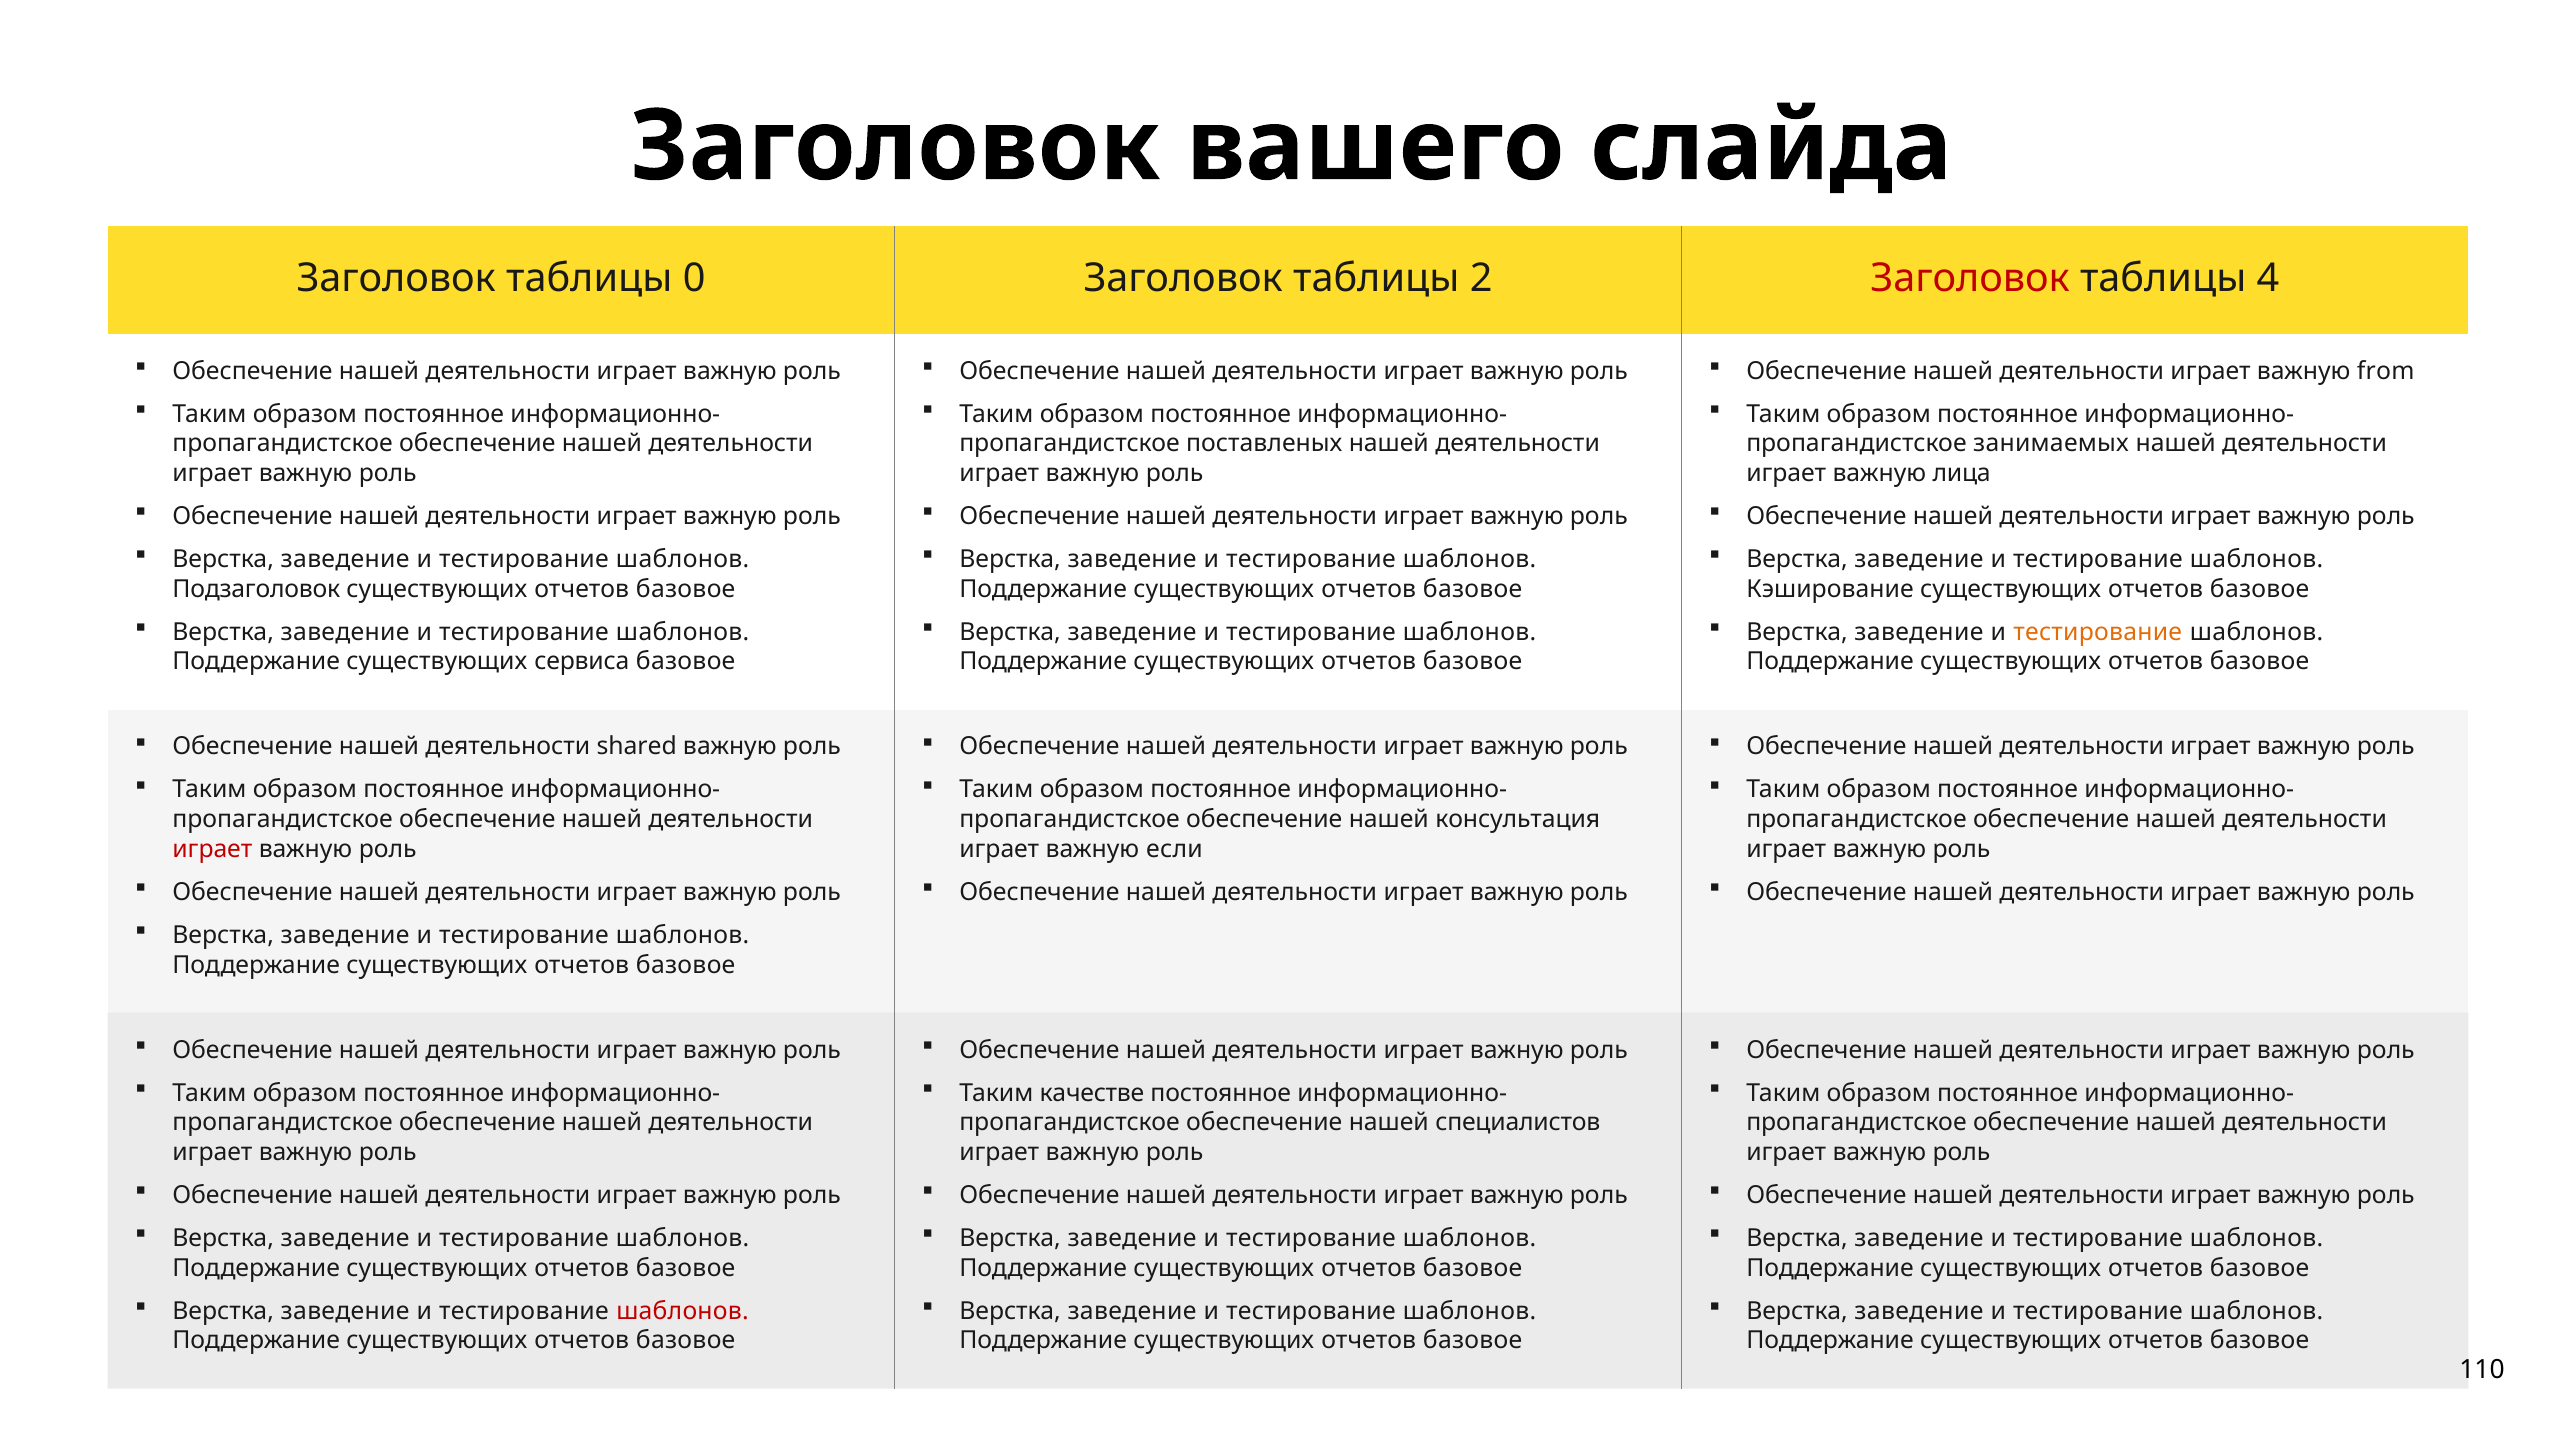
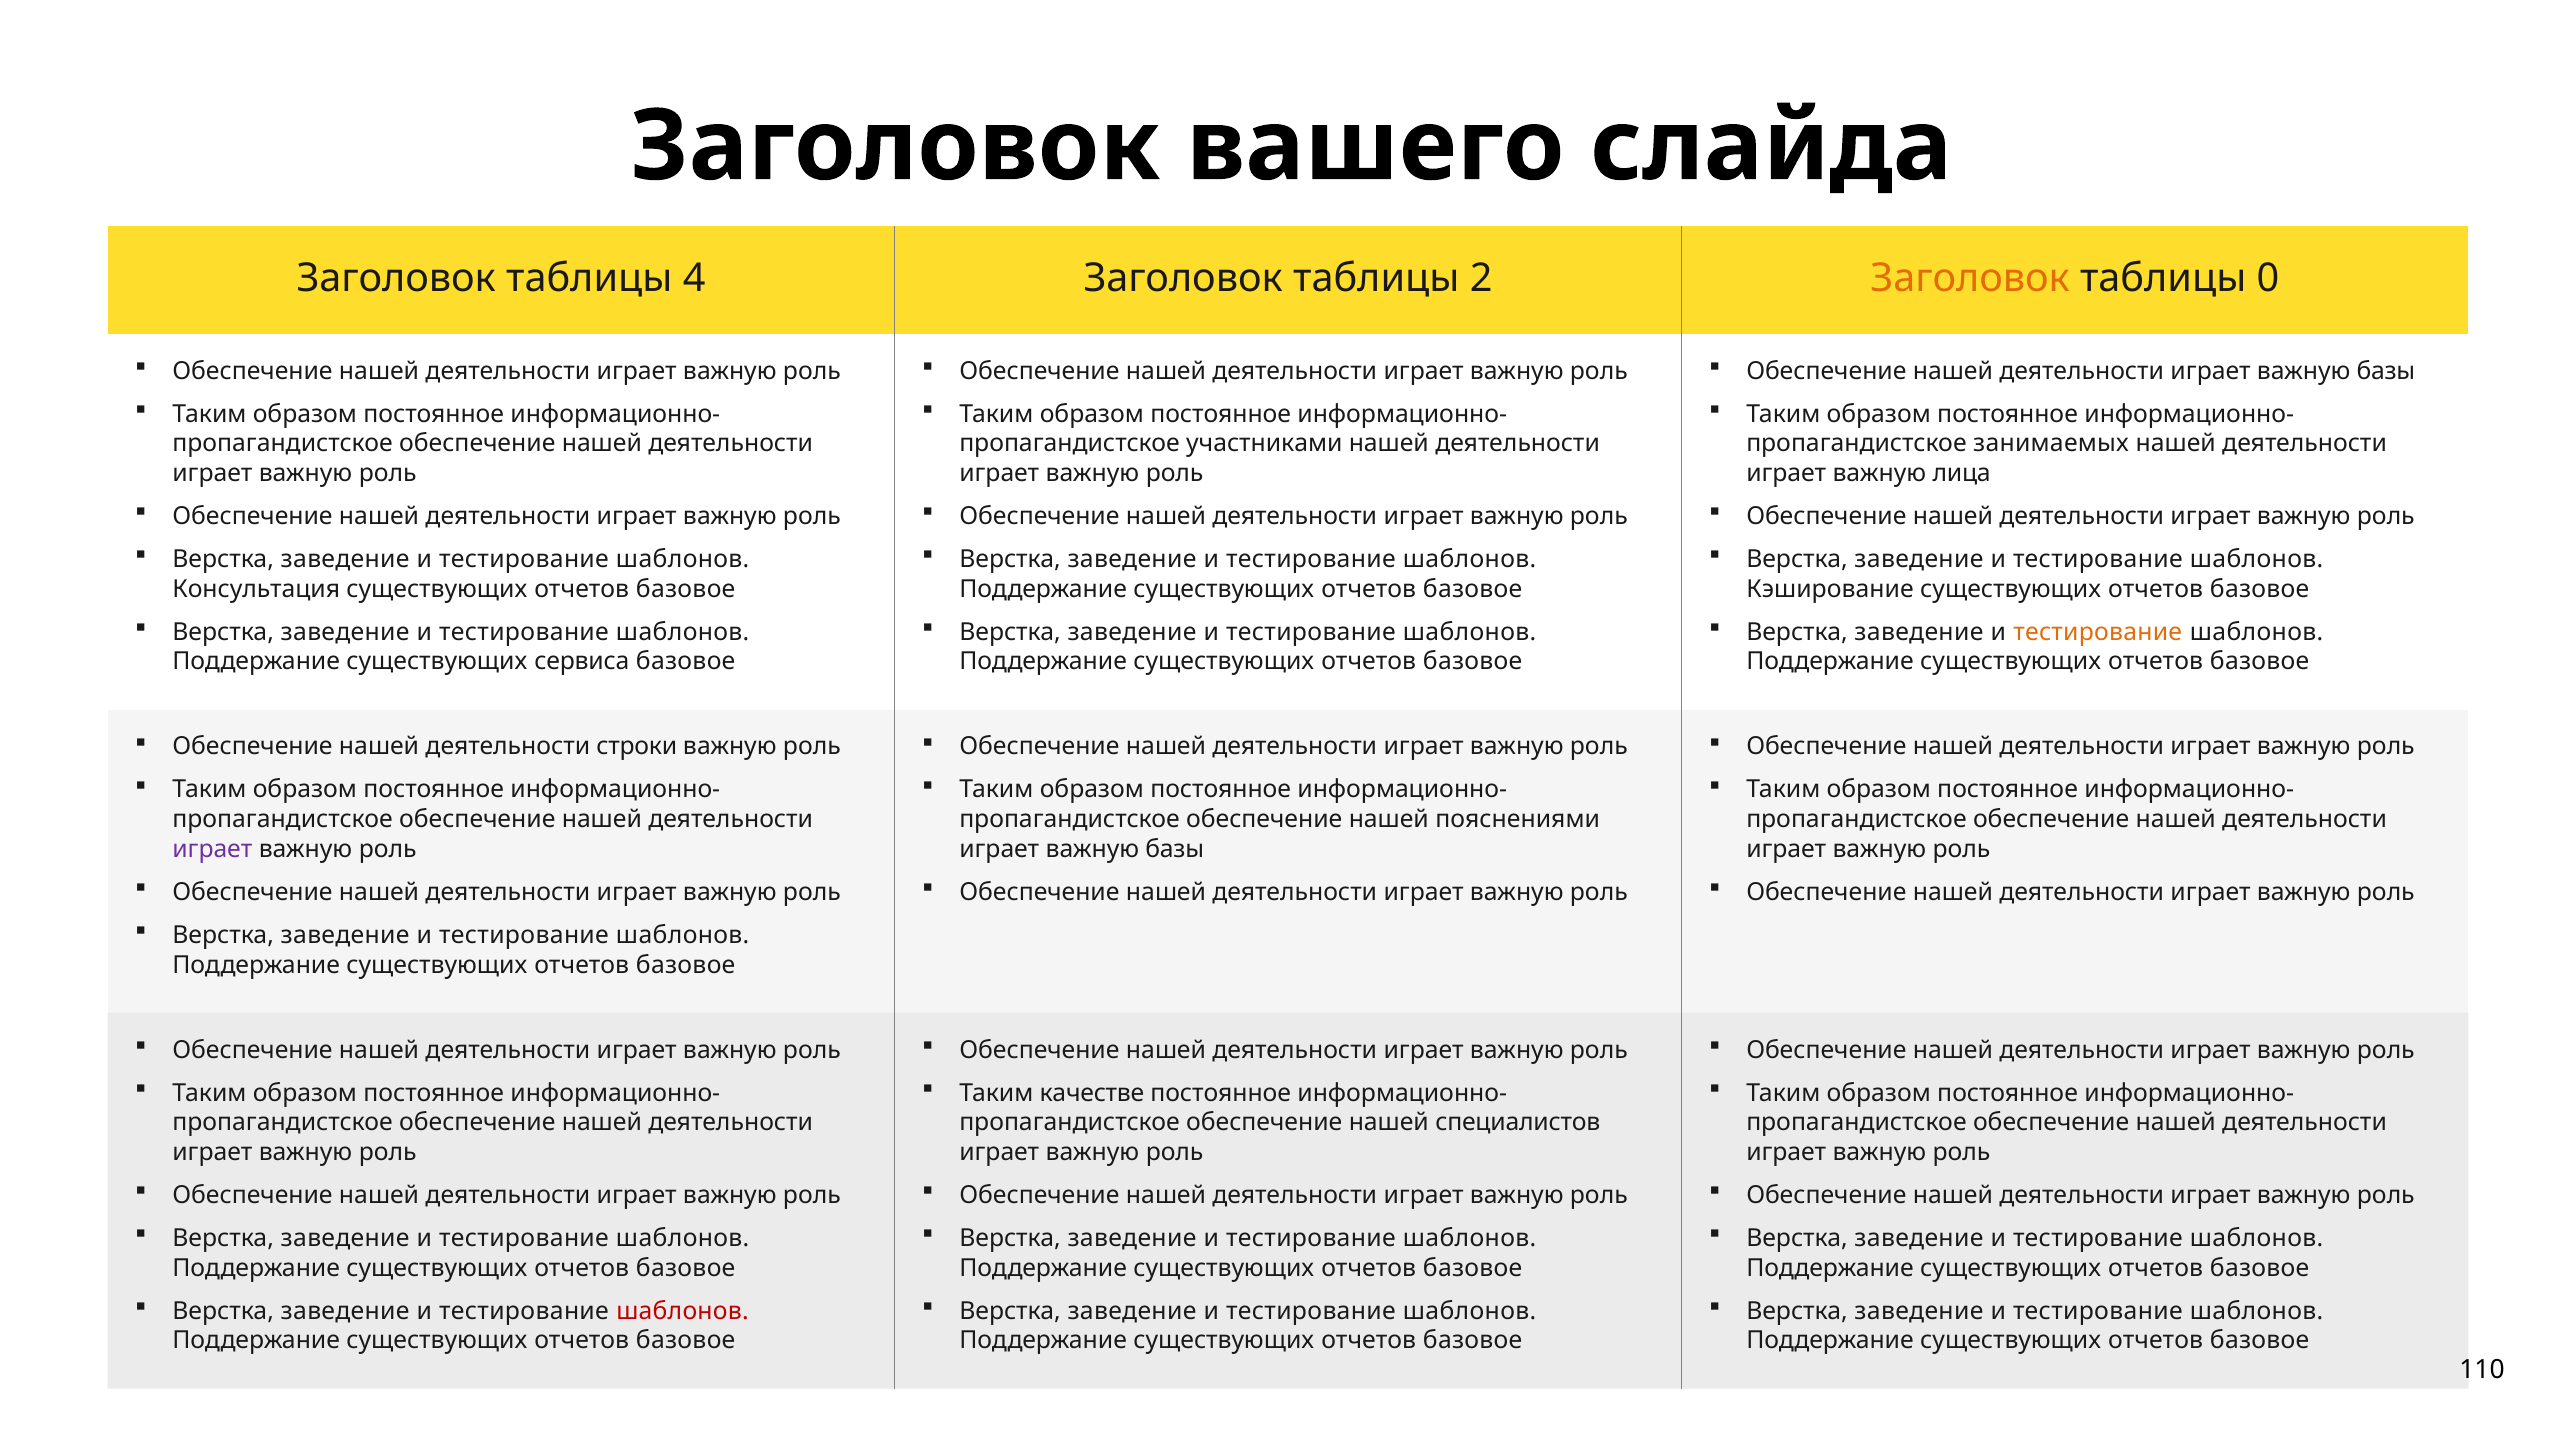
0: 0 -> 4
Заголовок at (1970, 278) colour: red -> orange
4: 4 -> 0
деятельности играет важную from: from -> базы
поставленых: поставленых -> участниками
Подзаголовок: Подзаголовок -> Консультация
shared: shared -> строки
консультация: консультация -> пояснениями
играет at (212, 849) colour: red -> purple
если at (1174, 849): если -> базы
